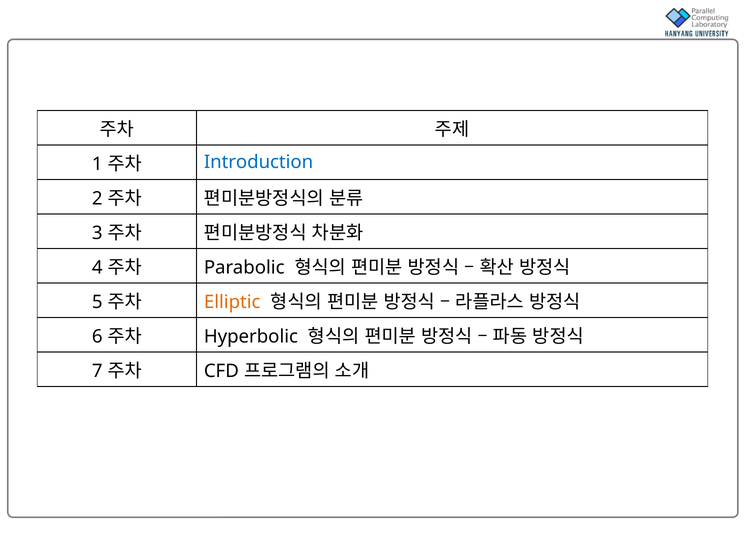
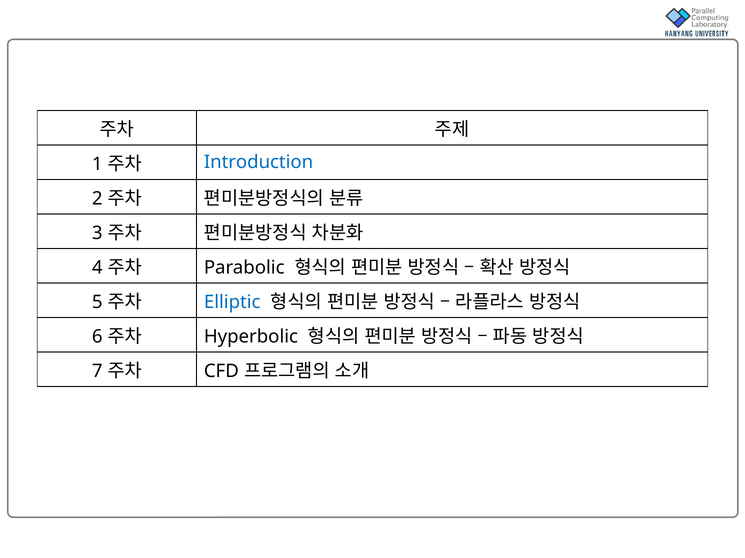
Elliptic colour: orange -> blue
